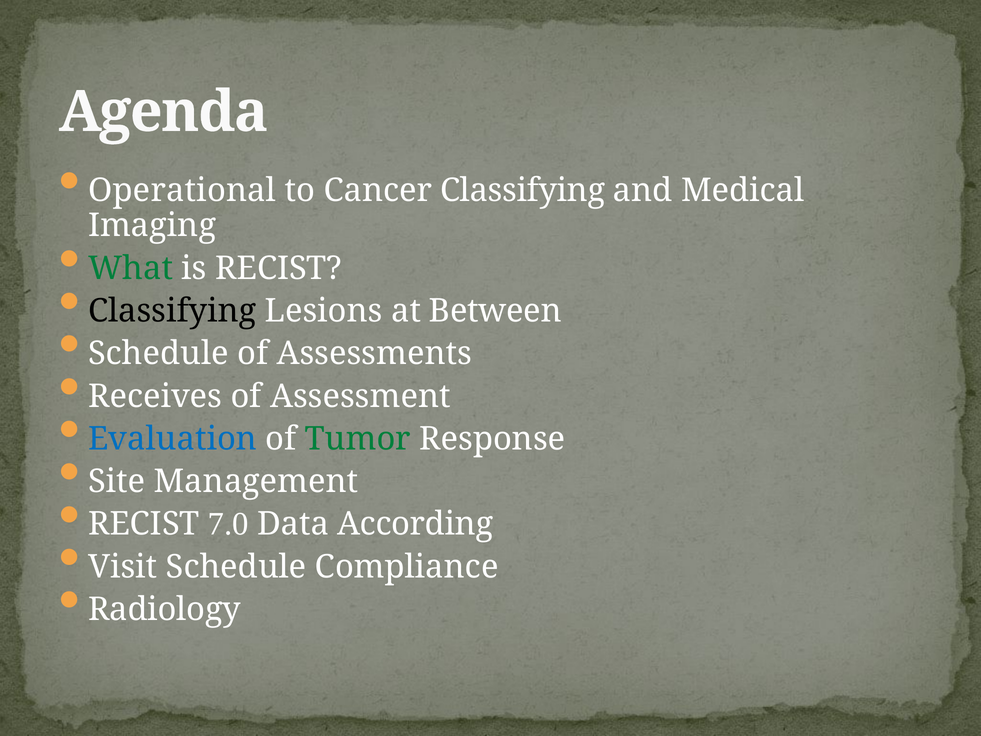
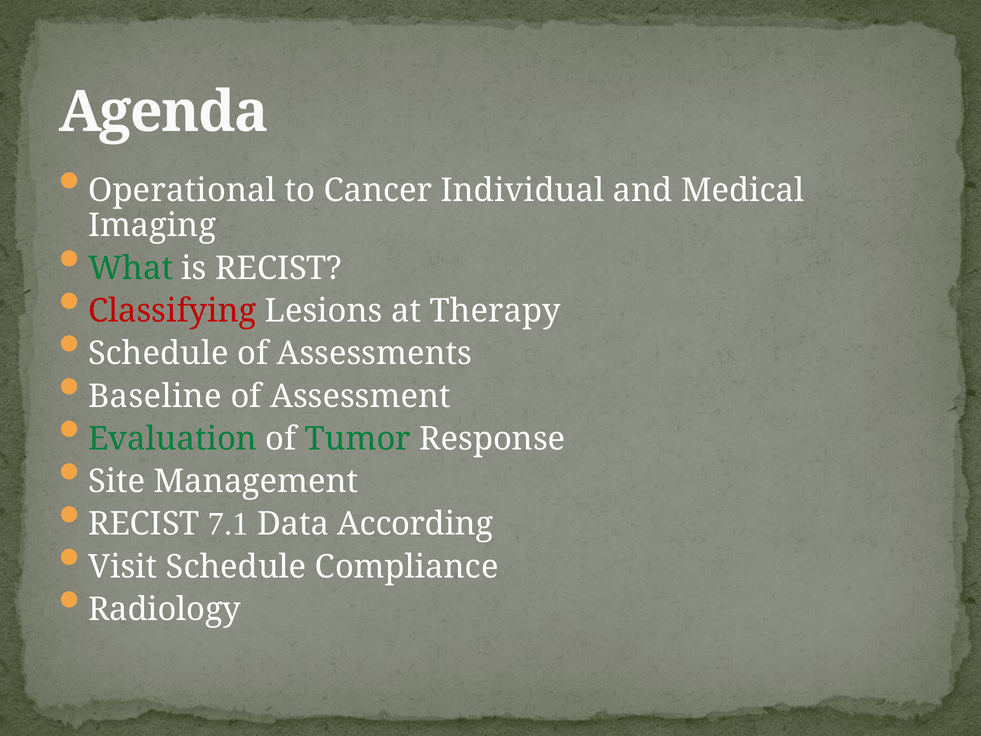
Cancer Classifying: Classifying -> Individual
Classifying at (172, 311) colour: black -> red
Between: Between -> Therapy
Receives: Receives -> Baseline
Evaluation colour: blue -> green
7.0: 7.0 -> 7.1
